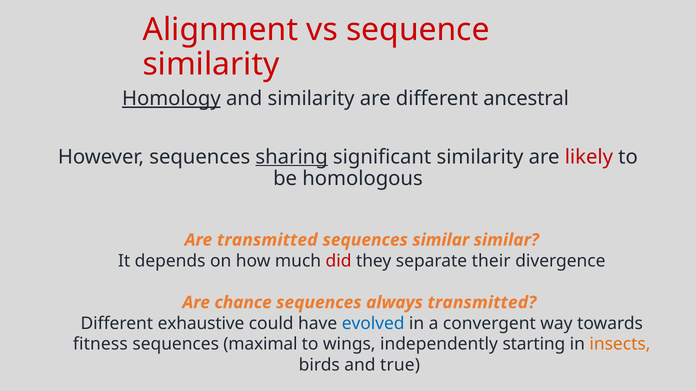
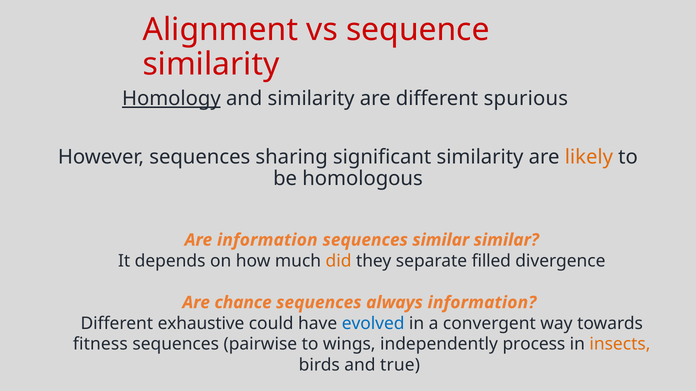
ancestral: ancestral -> spurious
sharing underline: present -> none
likely colour: red -> orange
Are transmitted: transmitted -> information
did colour: red -> orange
their: their -> filled
always transmitted: transmitted -> information
maximal: maximal -> pairwise
starting: starting -> process
